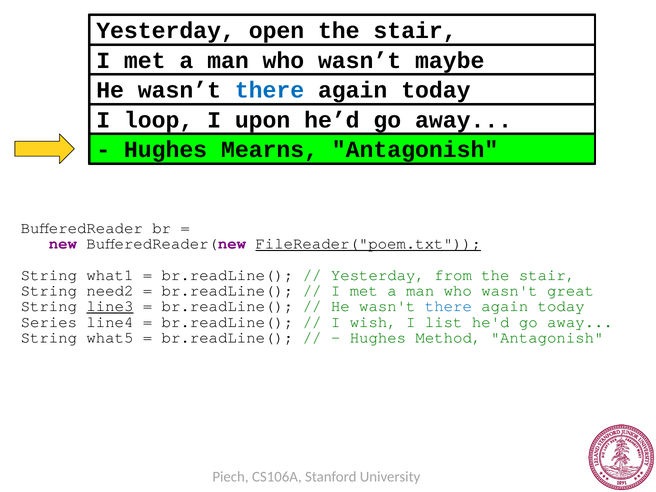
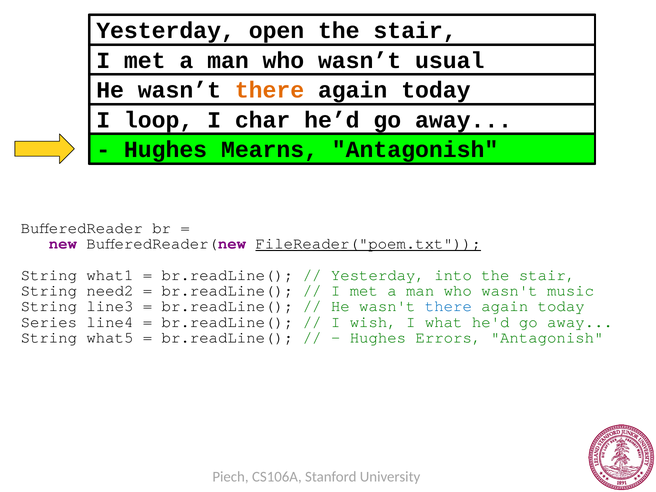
maybe: maybe -> usual
there at (270, 90) colour: blue -> orange
upon: upon -> char
from: from -> into
great: great -> music
line3 underline: present -> none
list: list -> what
Method: Method -> Errors
